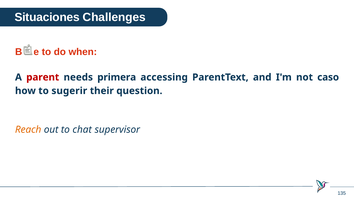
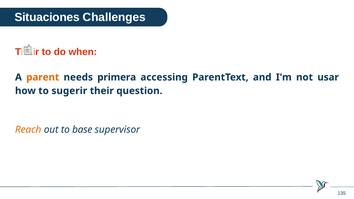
Base at (27, 52): Base -> Their
parent colour: red -> orange
caso: caso -> usar
chat: chat -> base
